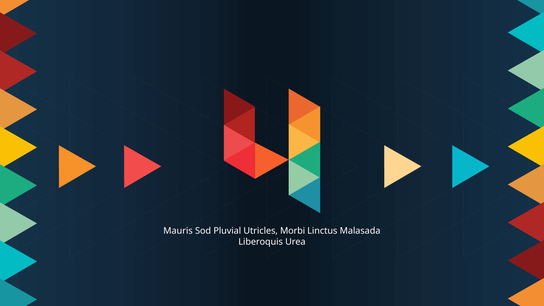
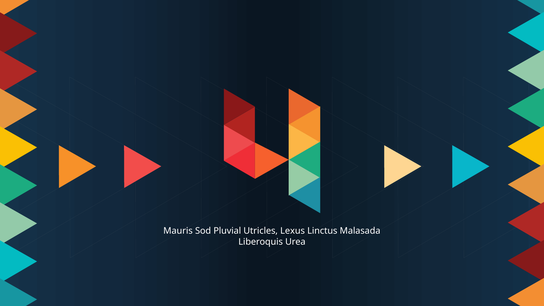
Morbi: Morbi -> Lexus
